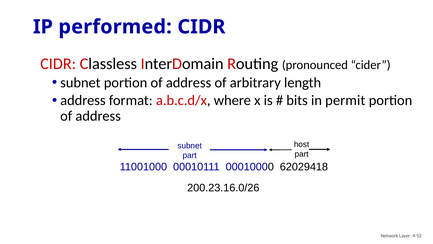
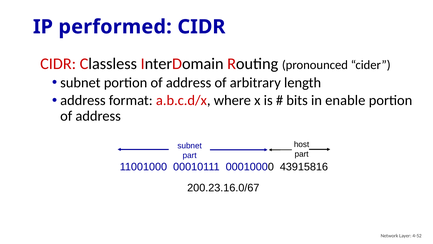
permit: permit -> enable
62029418: 62029418 -> 43915816
200.23.16.0/26: 200.23.16.0/26 -> 200.23.16.0/67
